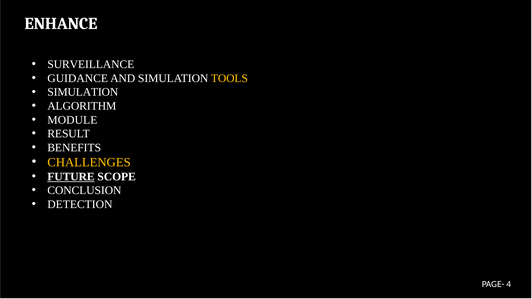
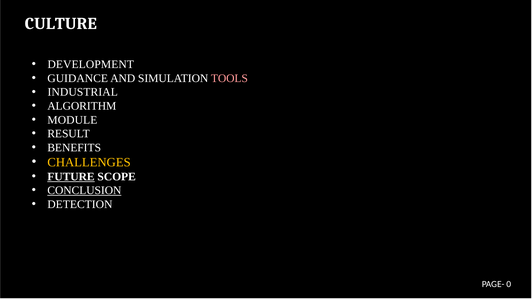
ENHANCE: ENHANCE -> CULTURE
SURVEILLANCE: SURVEILLANCE -> DEVELOPMENT
TOOLS colour: yellow -> pink
SIMULATION at (83, 92): SIMULATION -> INDUSTRIAL
CONCLUSION underline: none -> present
4: 4 -> 0
